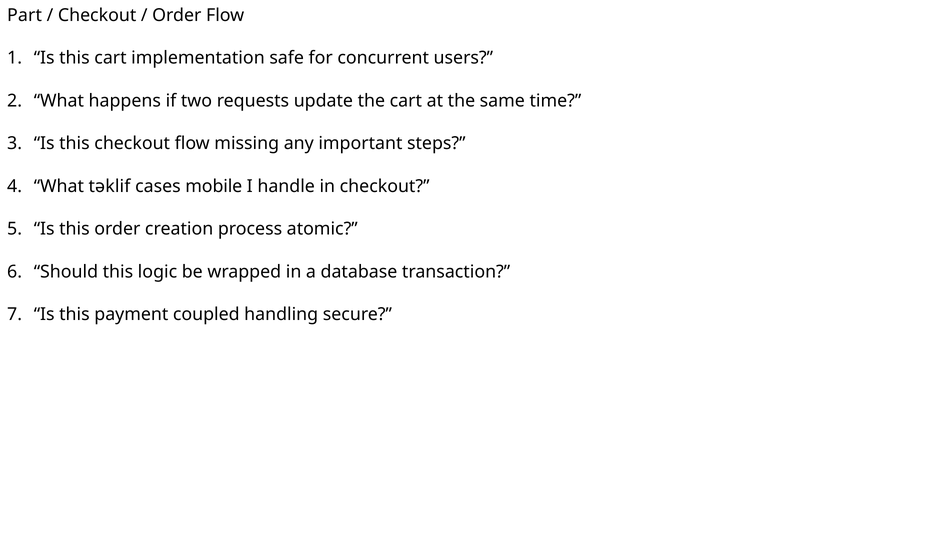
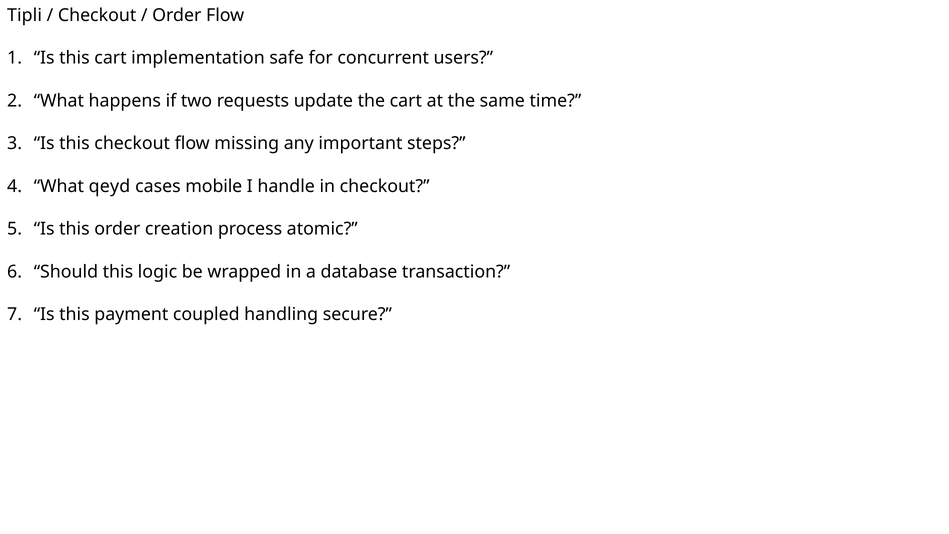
Part: Part -> Tipli
təklif: təklif -> qeyd
